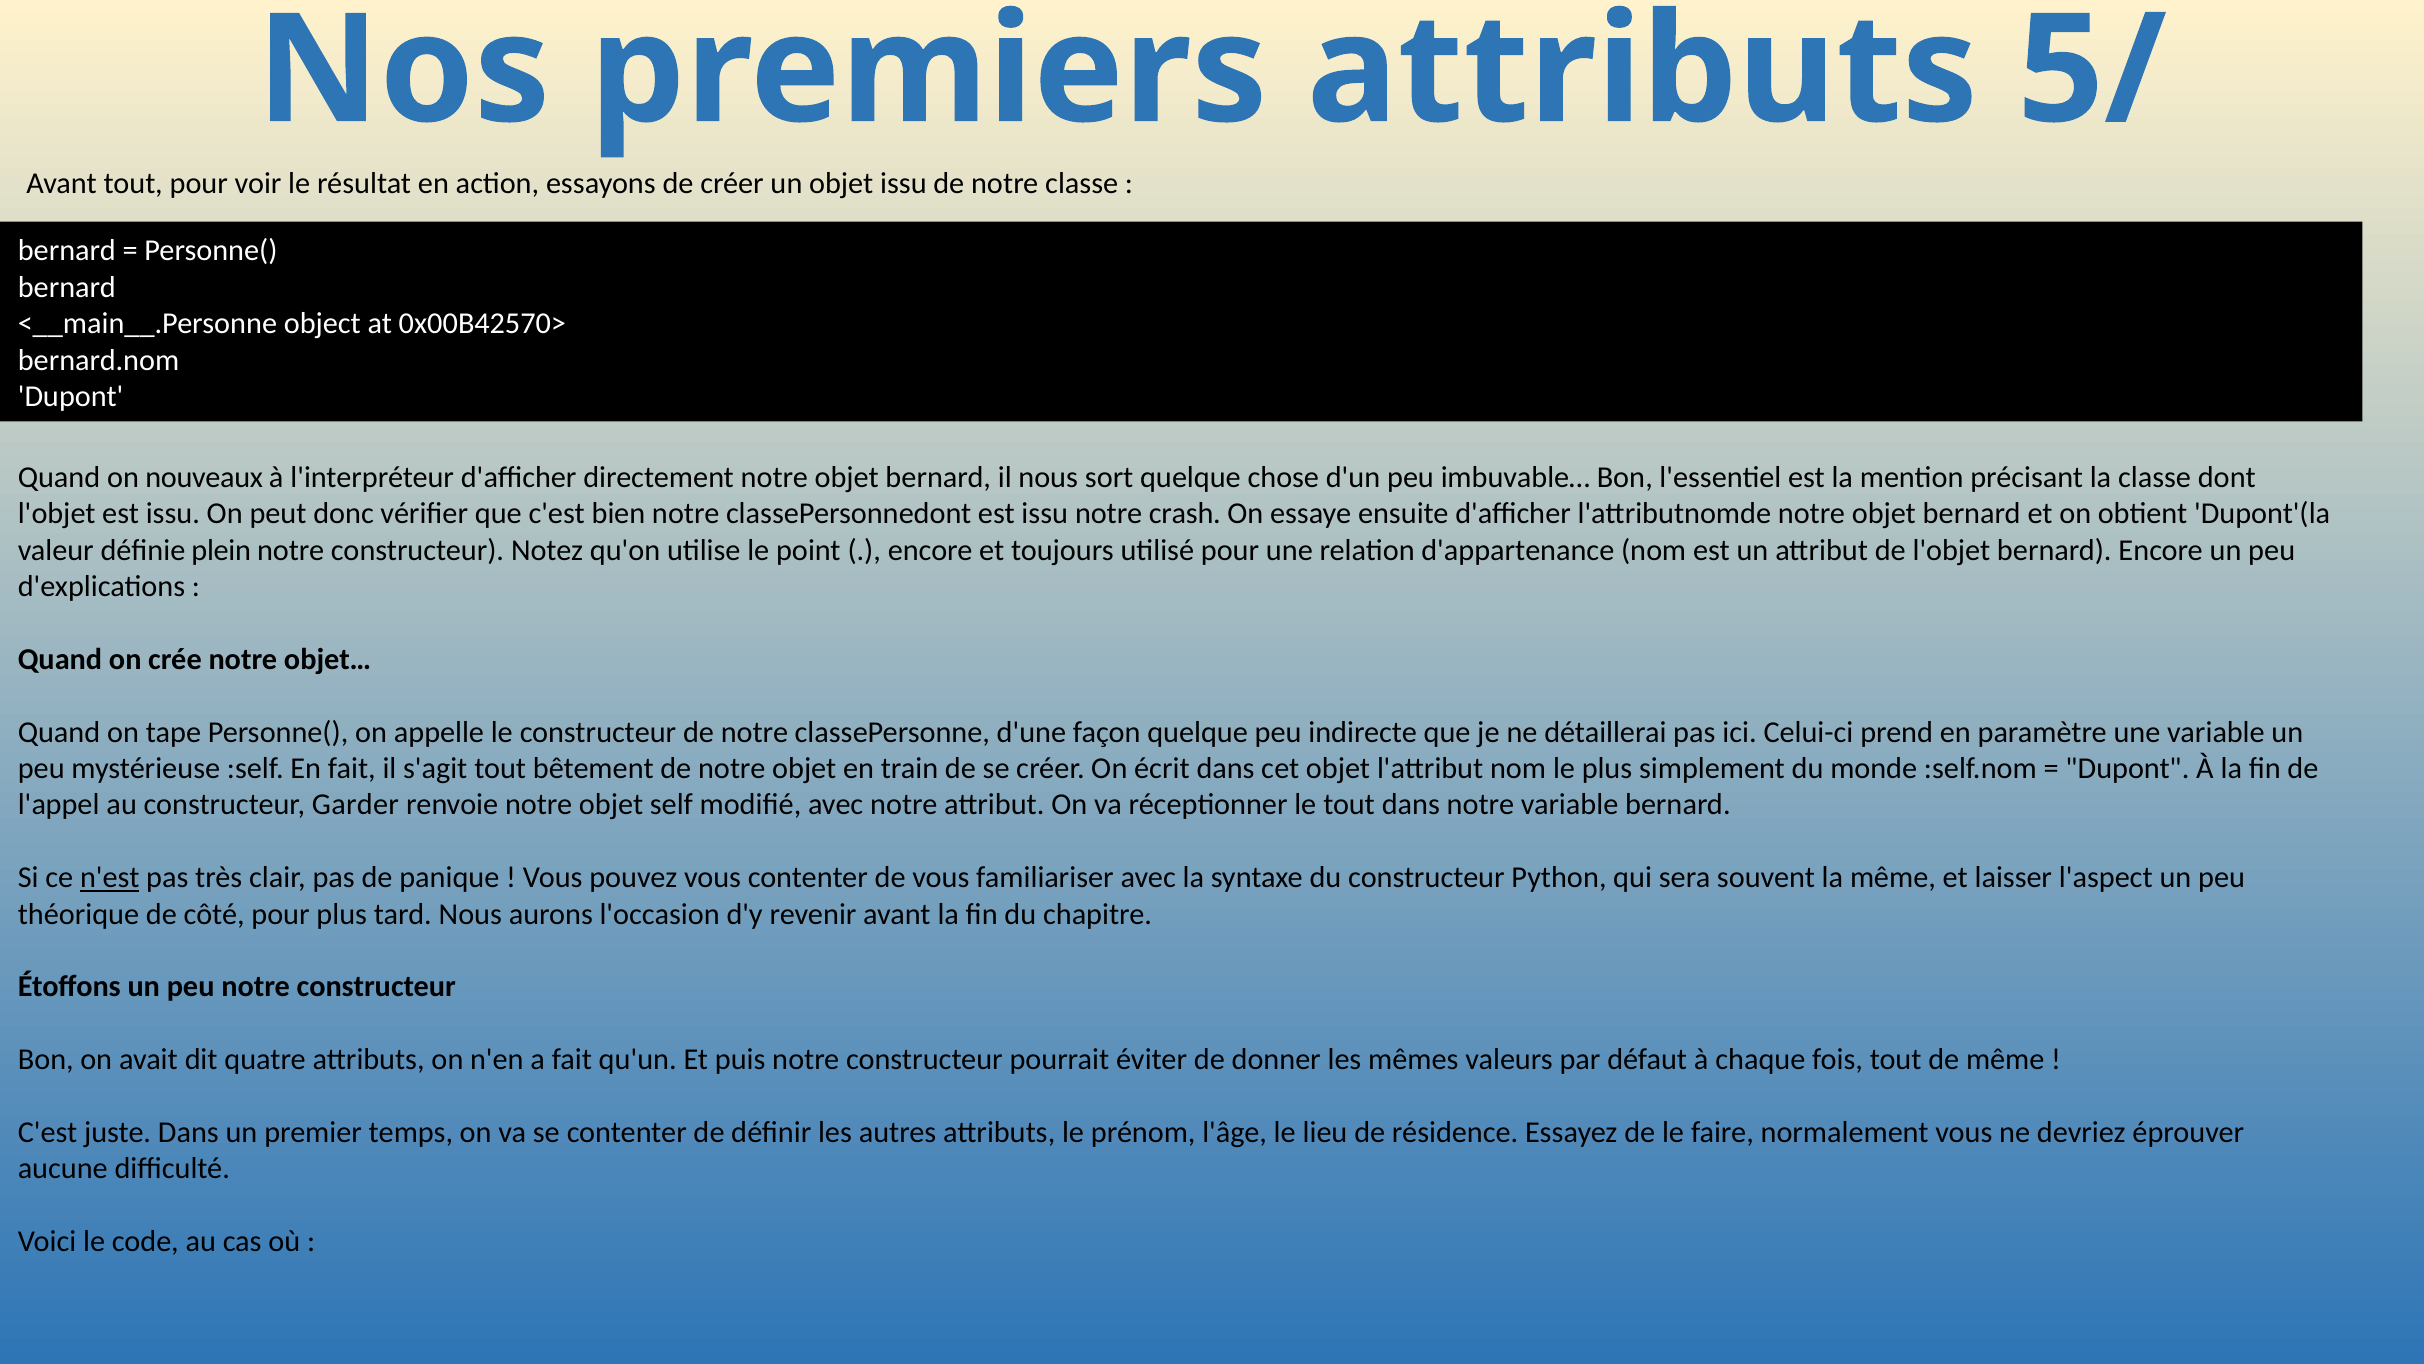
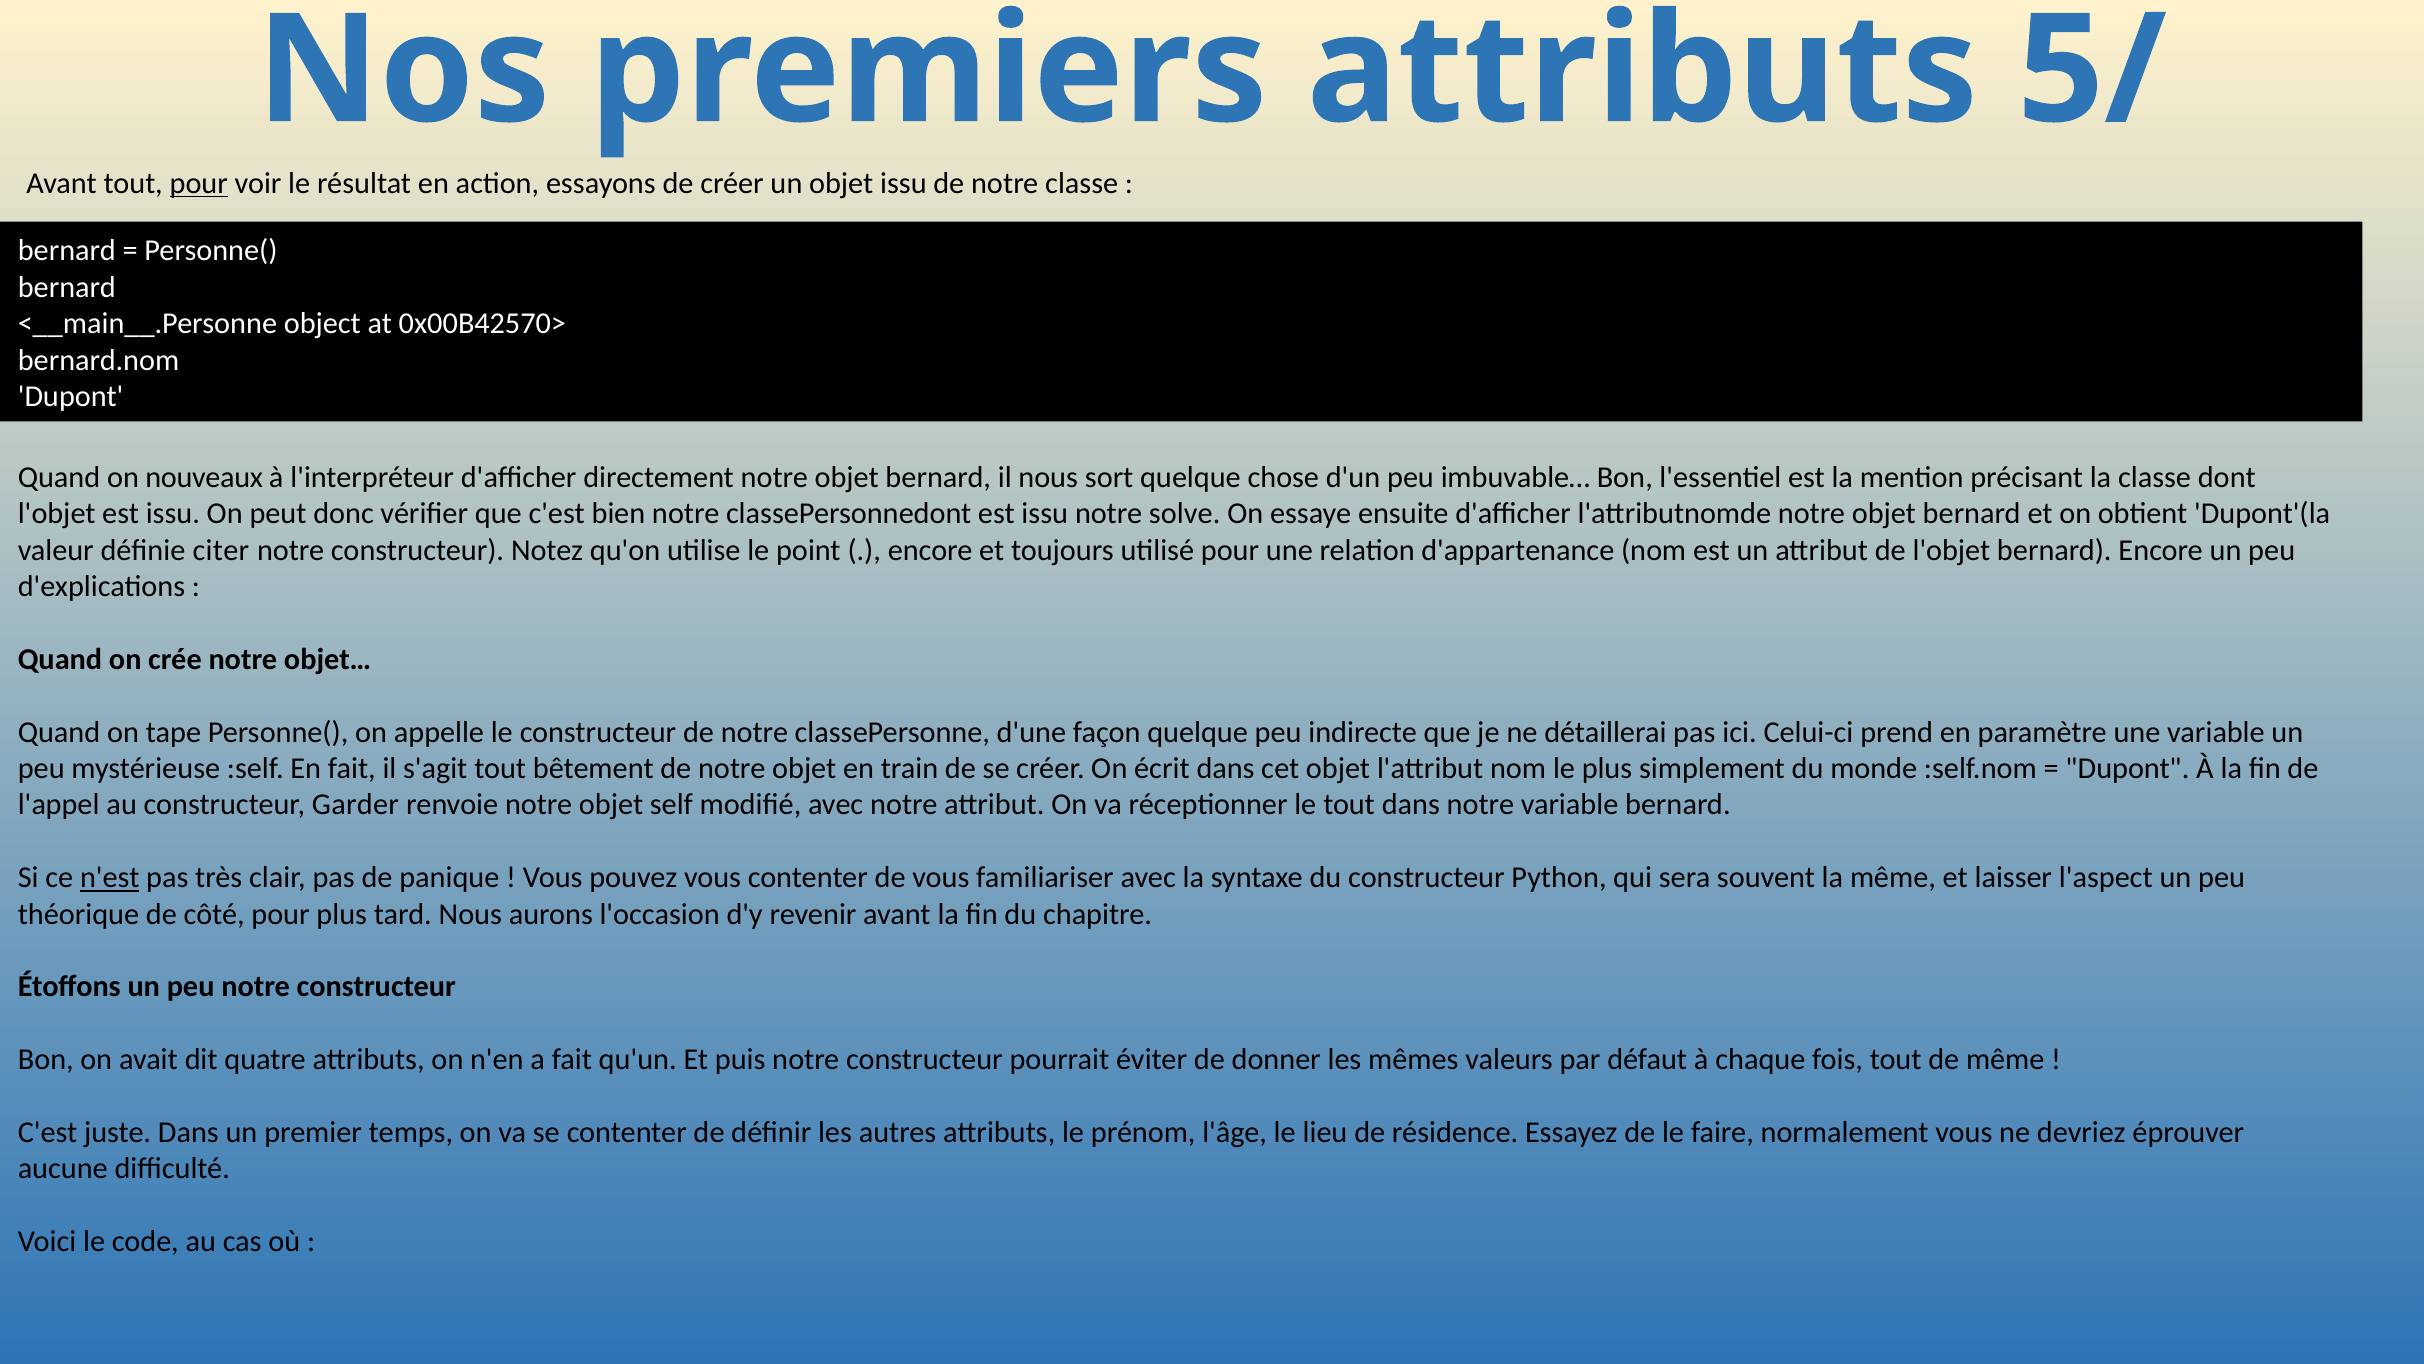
pour at (199, 183) underline: none -> present
crash: crash -> solve
plein: plein -> citer
